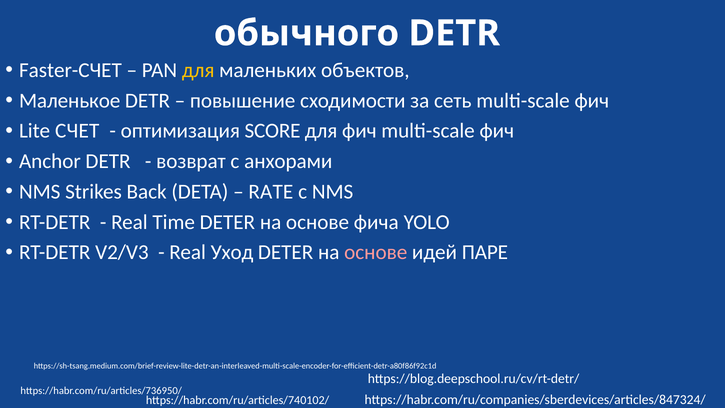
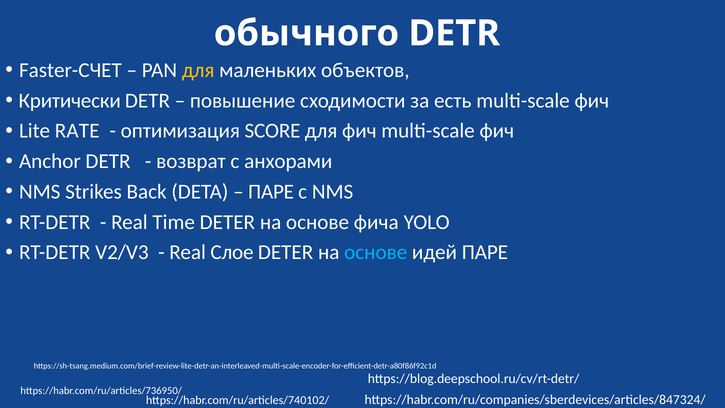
Маленькое: Маленькое -> Критически
сеть: сеть -> есть
СЧЕТ: СЧЕТ -> RATE
RATE at (271, 192): RATE -> ПАРЕ
Уход: Уход -> Слое
основе at (376, 252) colour: pink -> light blue
